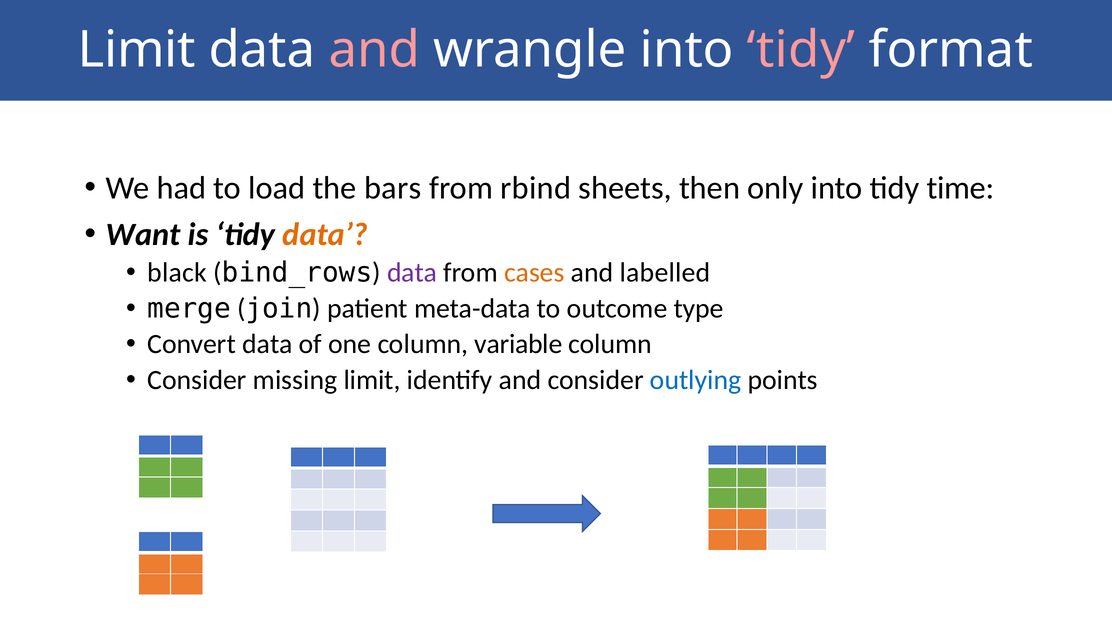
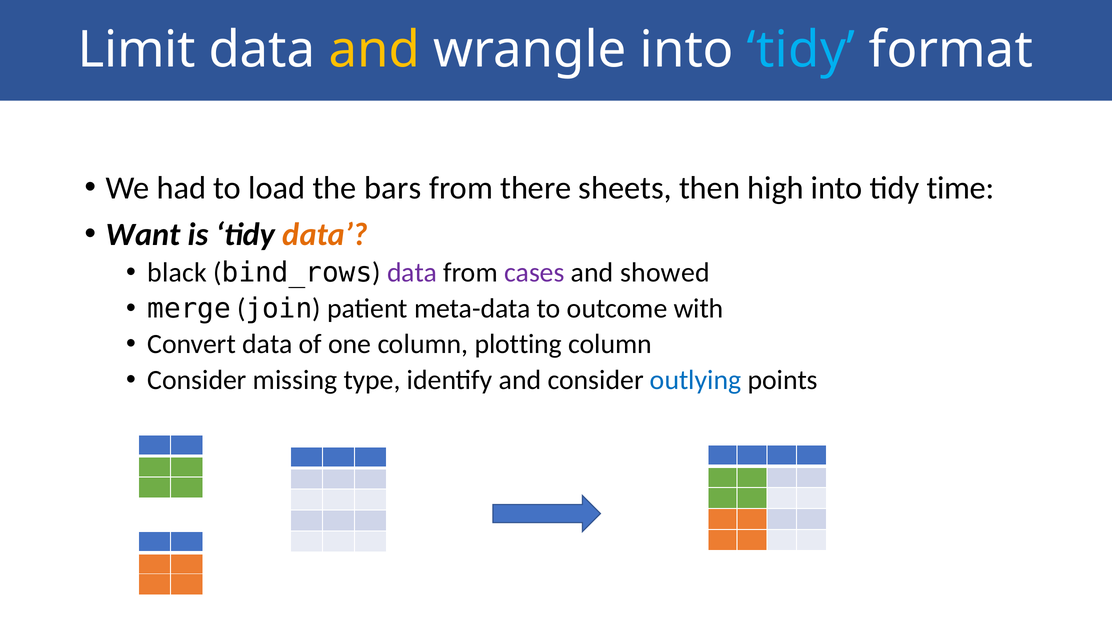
and at (374, 50) colour: pink -> yellow
tidy at (801, 50) colour: pink -> light blue
rbind: rbind -> there
only: only -> high
cases colour: orange -> purple
labelled: labelled -> showed
type: type -> with
variable: variable -> plotting
missing limit: limit -> type
